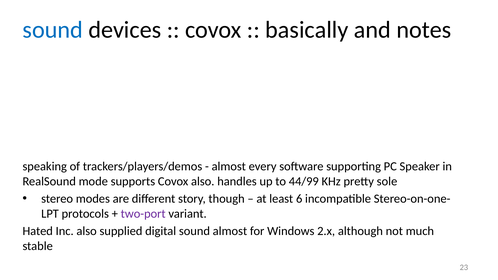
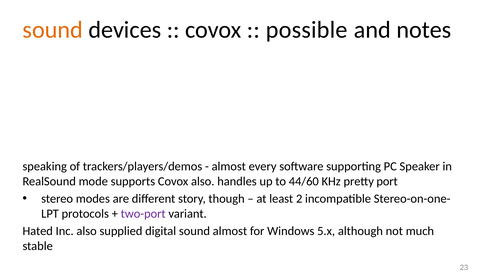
sound at (53, 30) colour: blue -> orange
basically: basically -> possible
44/99: 44/99 -> 44/60
sole: sole -> port
6: 6 -> 2
2.x: 2.x -> 5.x
